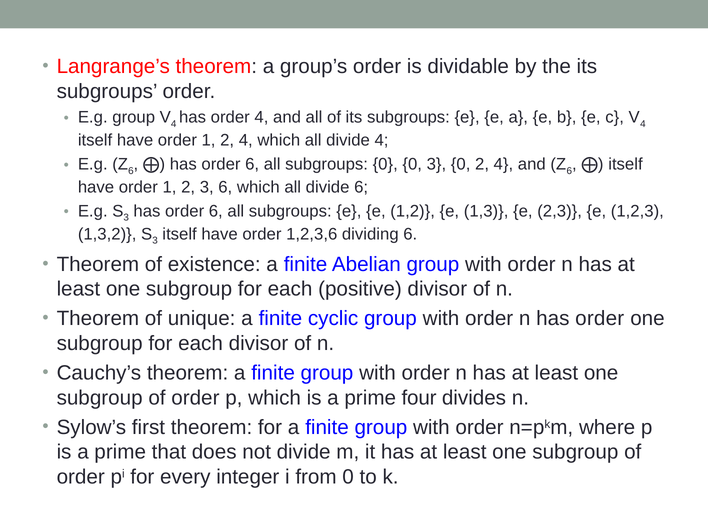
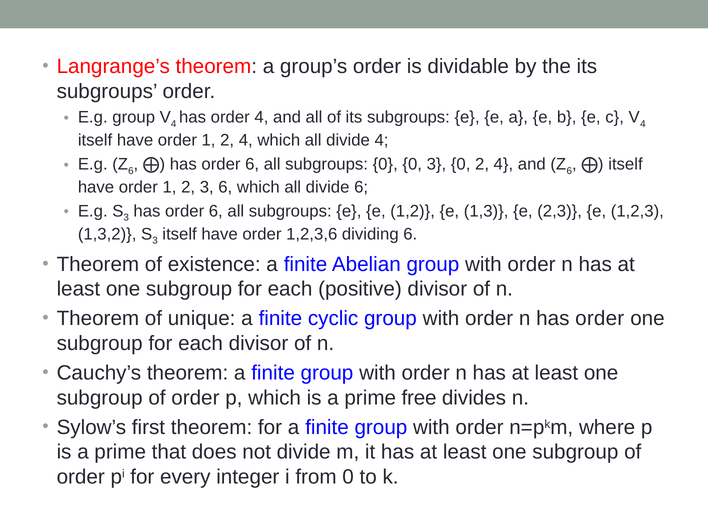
four: four -> free
